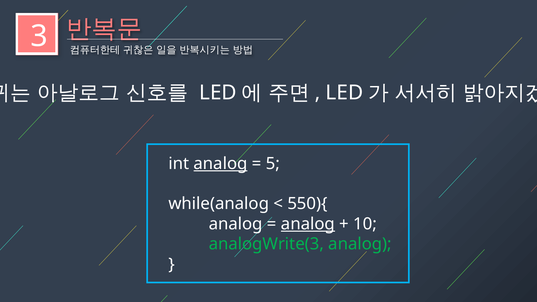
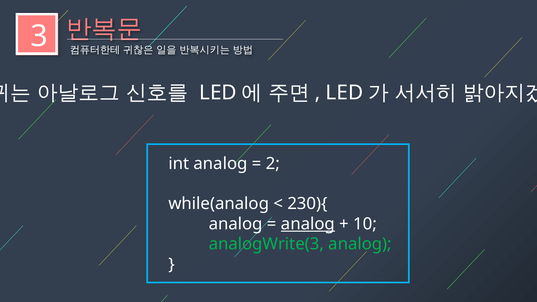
analog at (221, 164) underline: present -> none
5: 5 -> 2
550){: 550){ -> 230){
